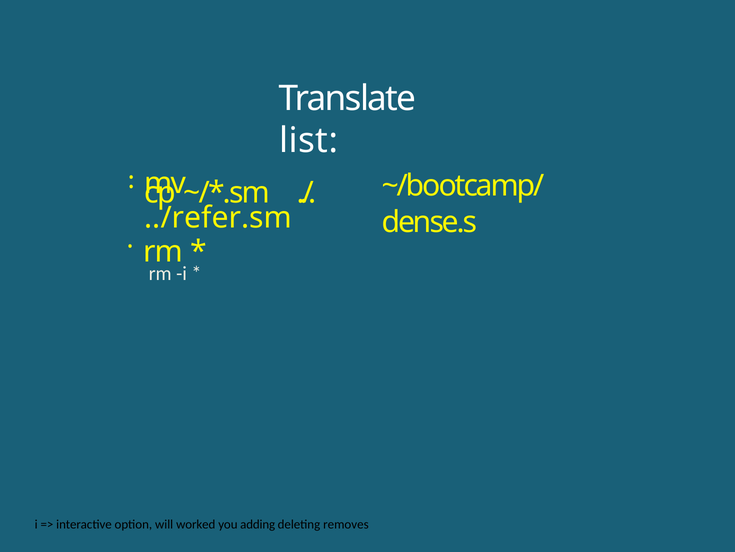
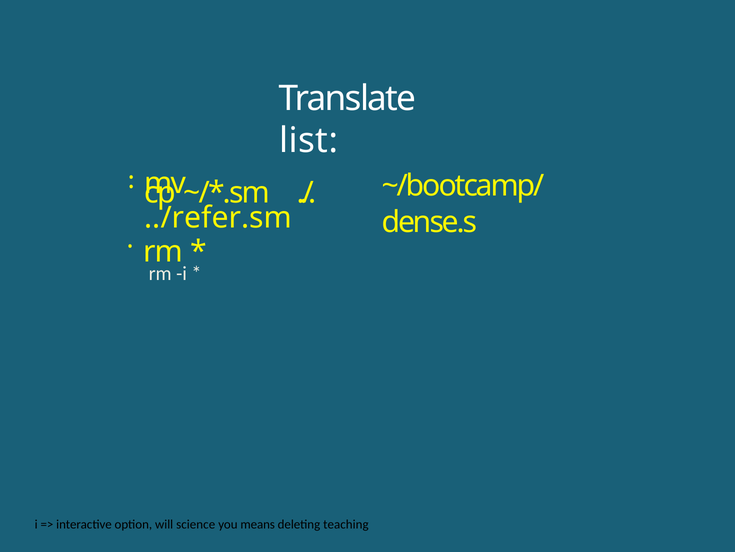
worked: worked -> science
adding: adding -> means
removes: removes -> teaching
